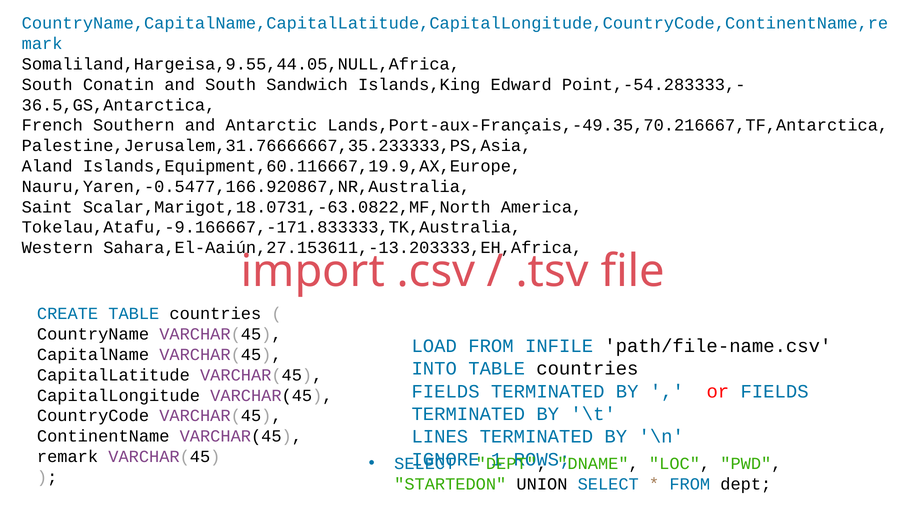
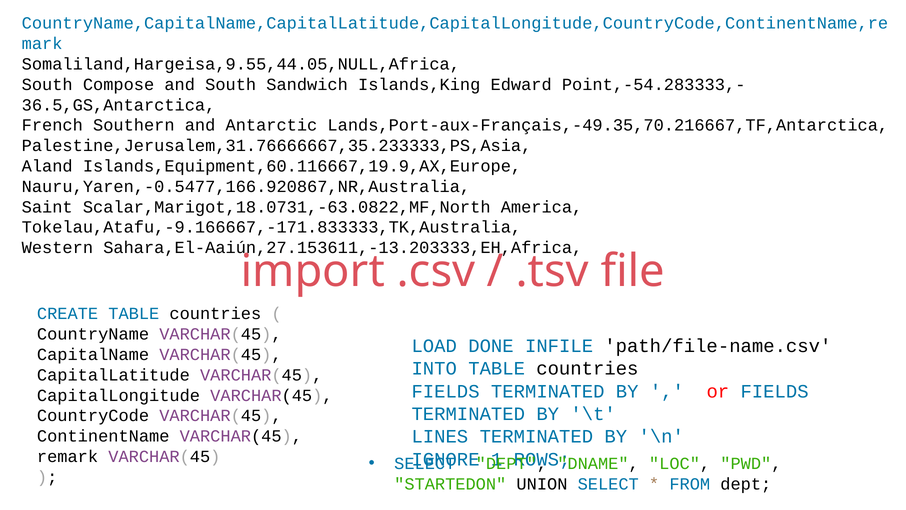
Conatin: Conatin -> Compose
LOAD FROM: FROM -> DONE
